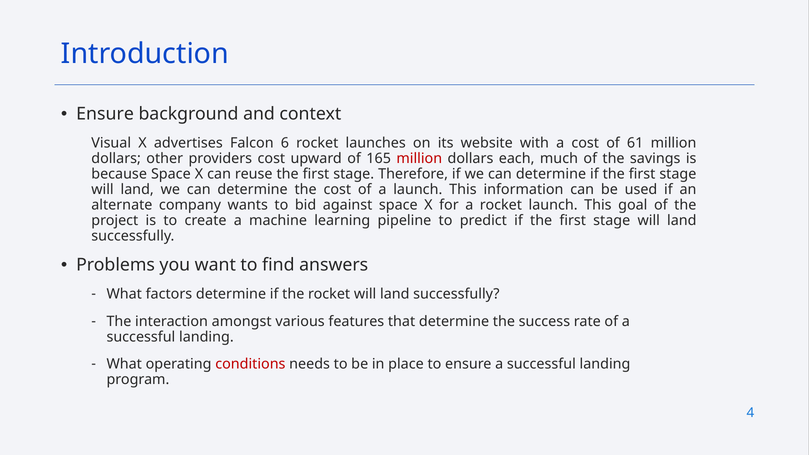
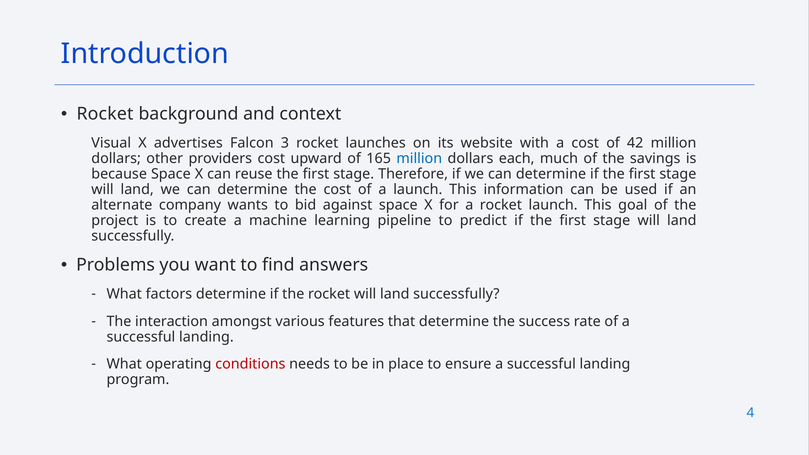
Ensure at (105, 114): Ensure -> Rocket
6: 6 -> 3
61: 61 -> 42
million at (419, 159) colour: red -> blue
